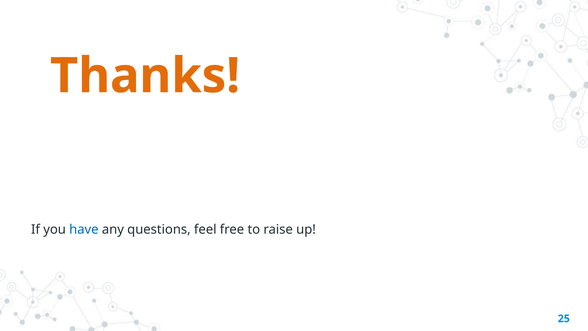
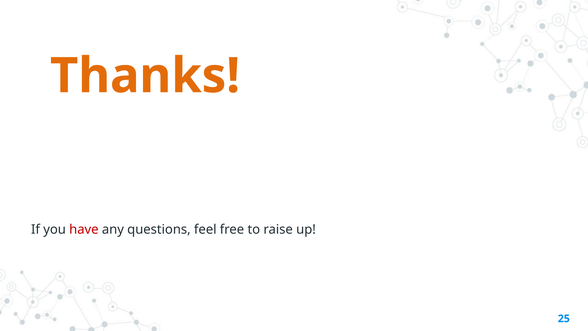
have colour: blue -> red
